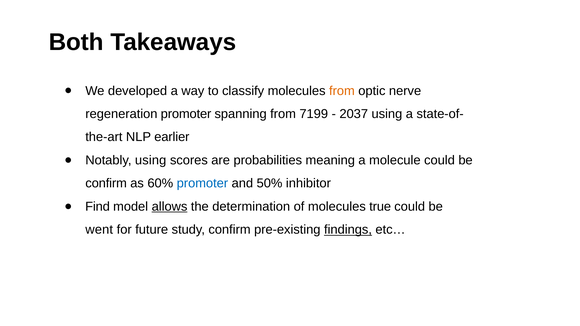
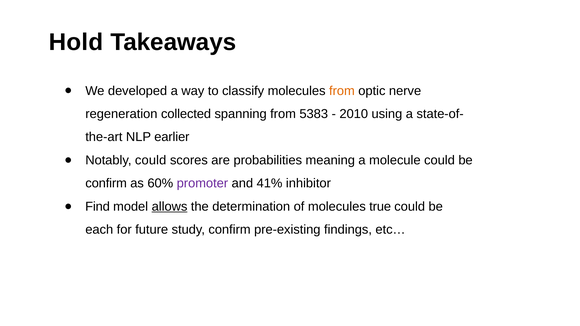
Both: Both -> Hold
regeneration promoter: promoter -> collected
7199: 7199 -> 5383
2037: 2037 -> 2010
Notably using: using -> could
promoter at (202, 184) colour: blue -> purple
50%: 50% -> 41%
went: went -> each
findings underline: present -> none
